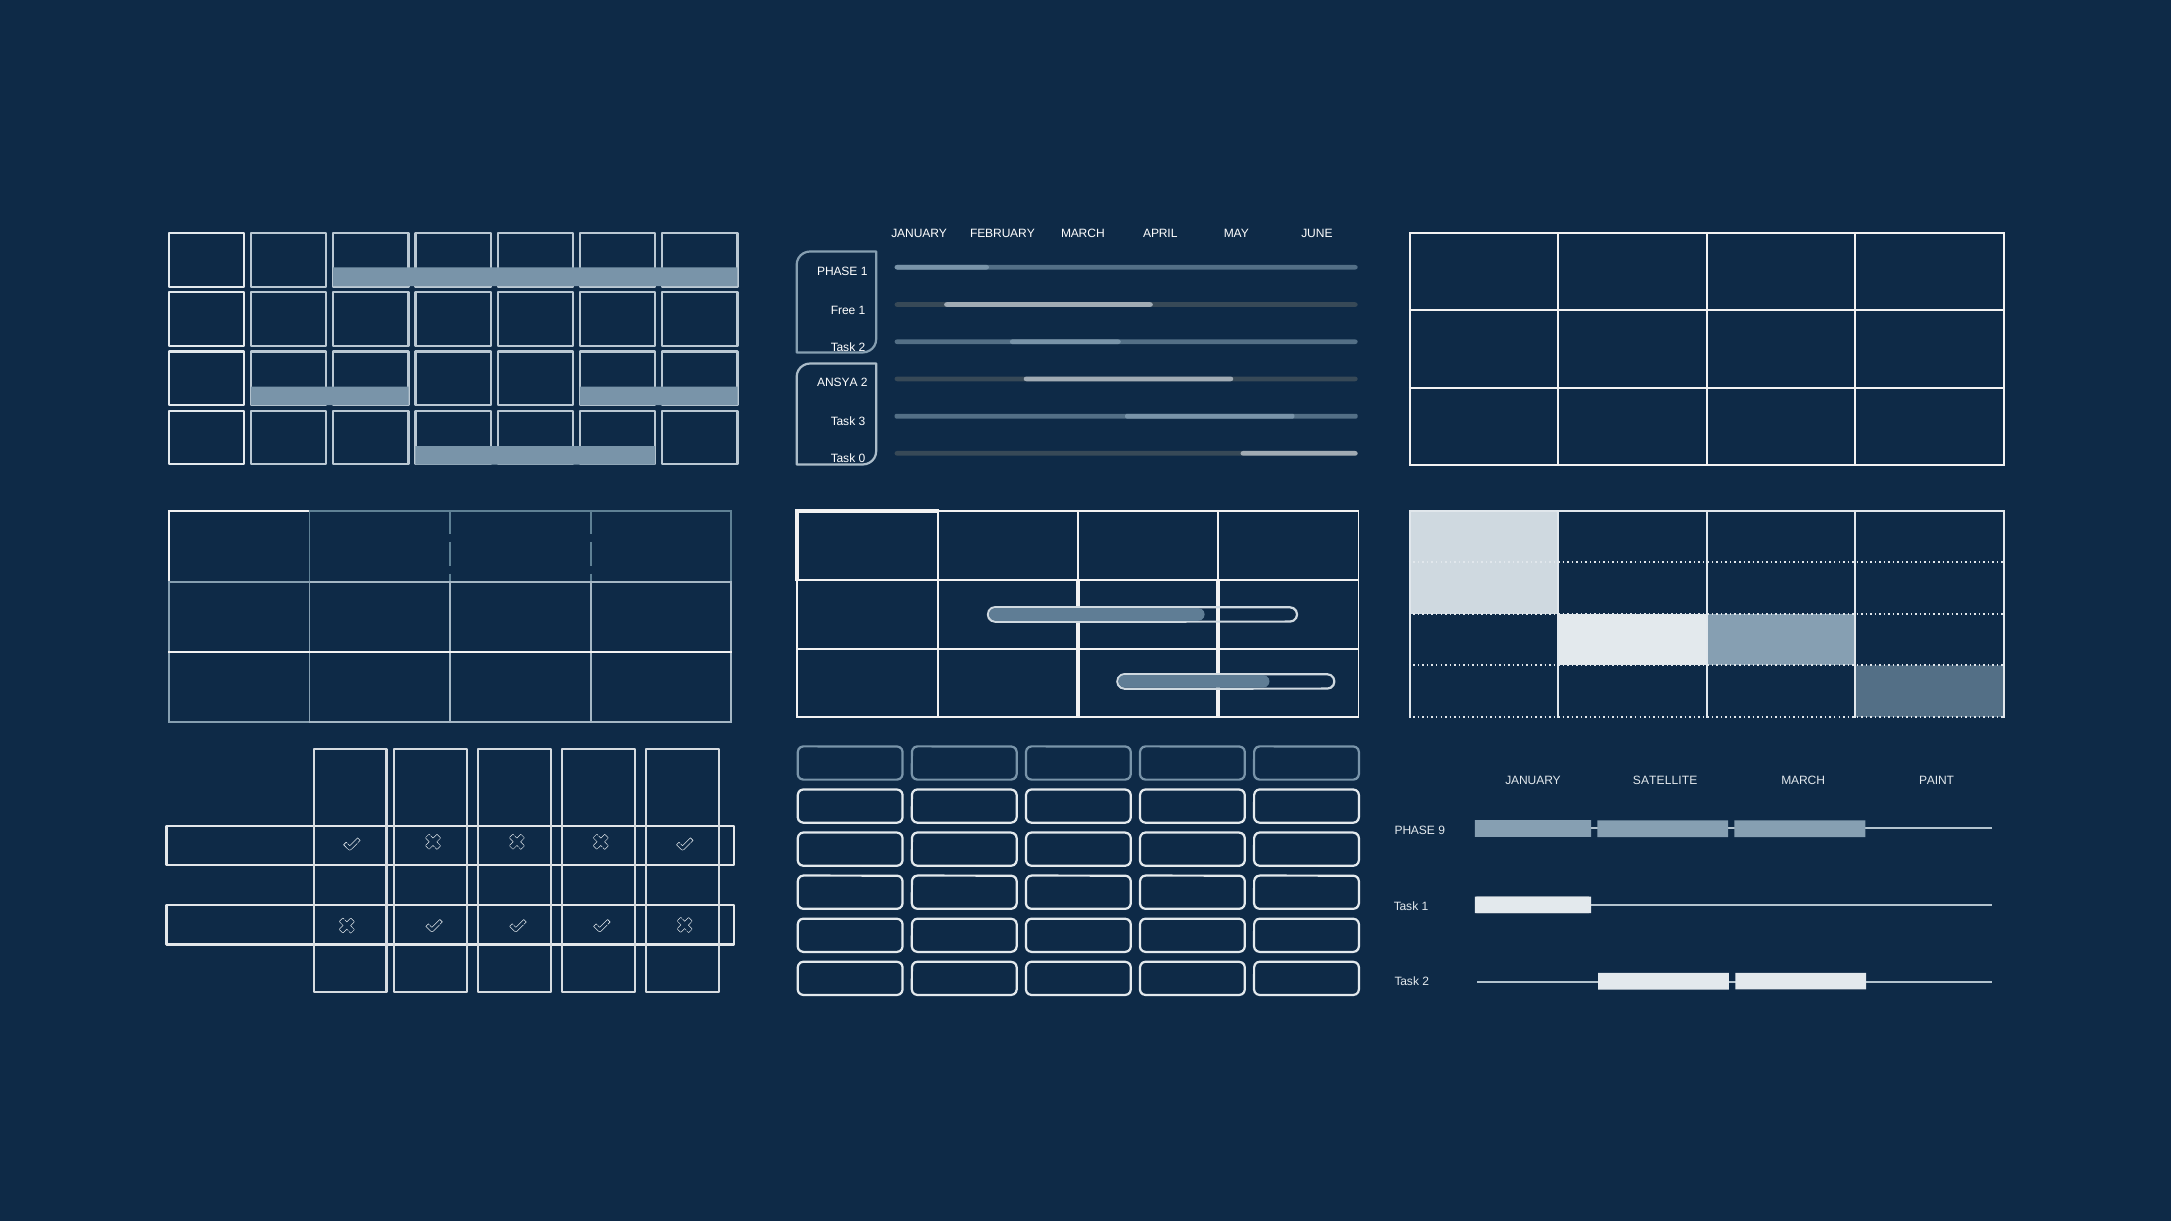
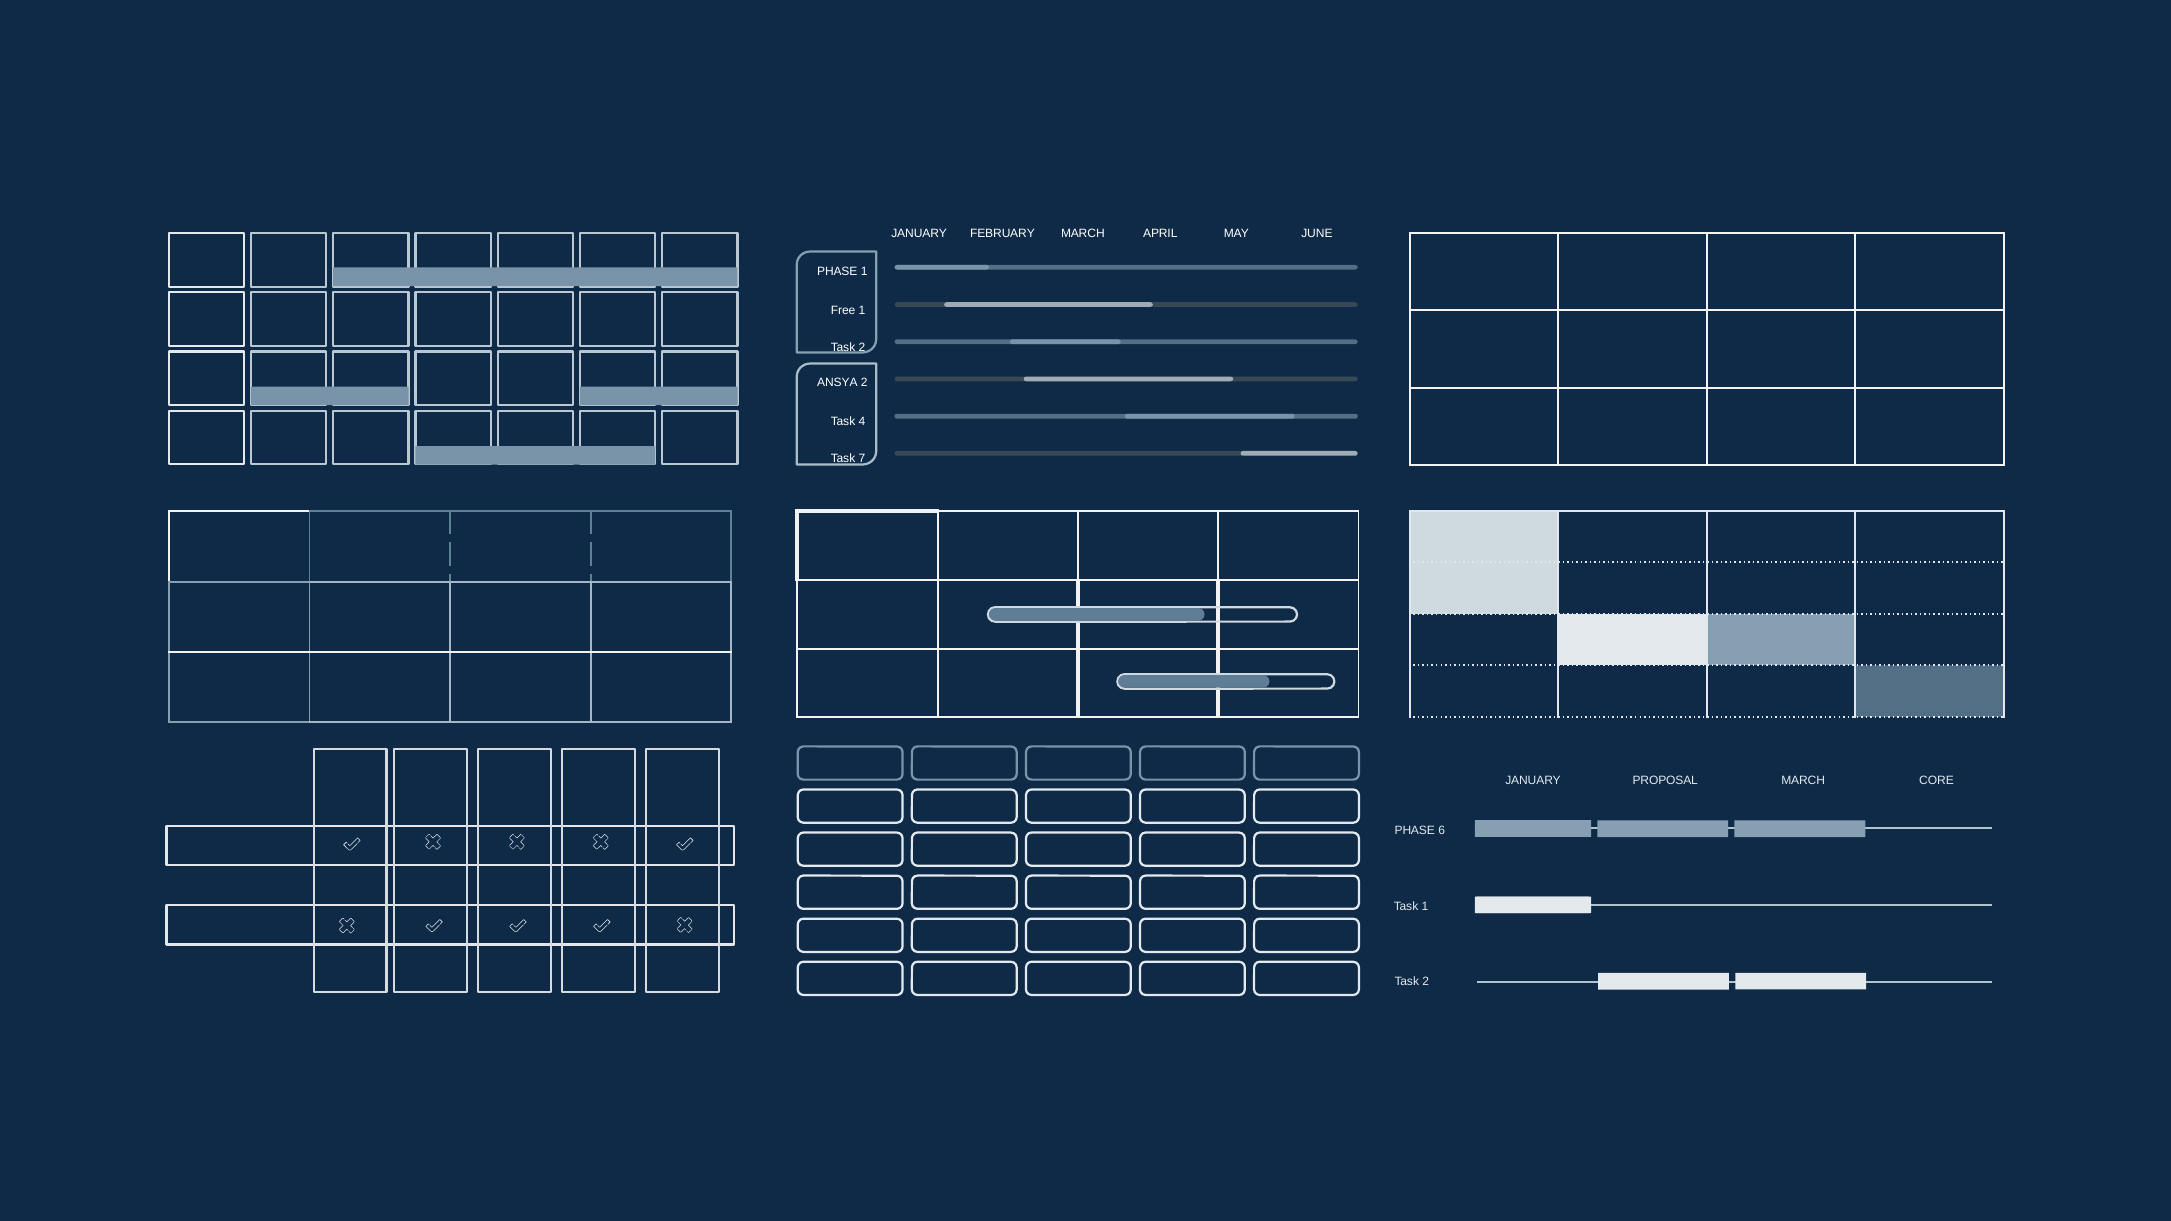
3: 3 -> 4
0: 0 -> 7
SATELLITE: SATELLITE -> PROPOSAL
PAINT: PAINT -> CORE
9: 9 -> 6
